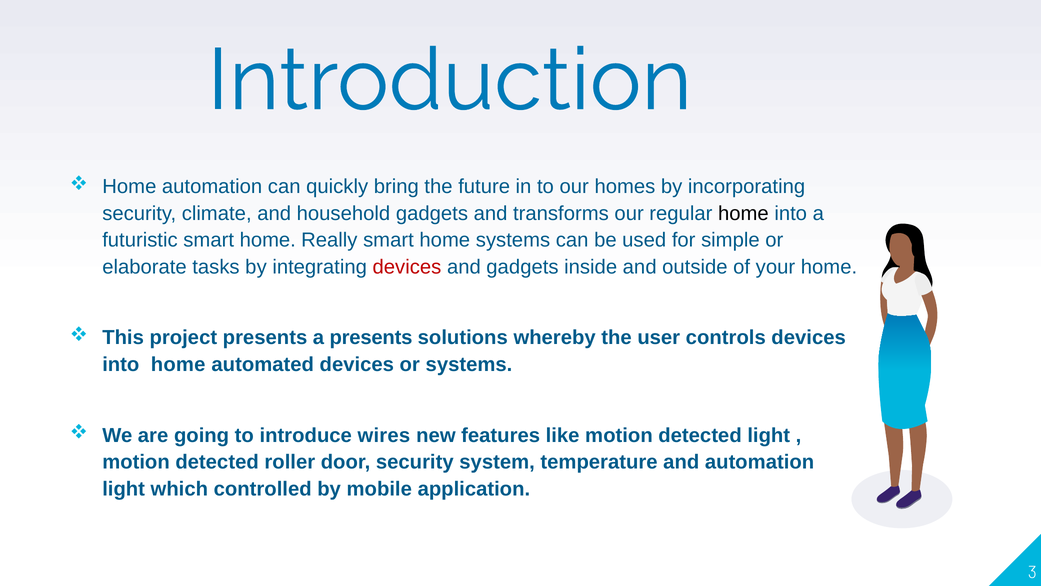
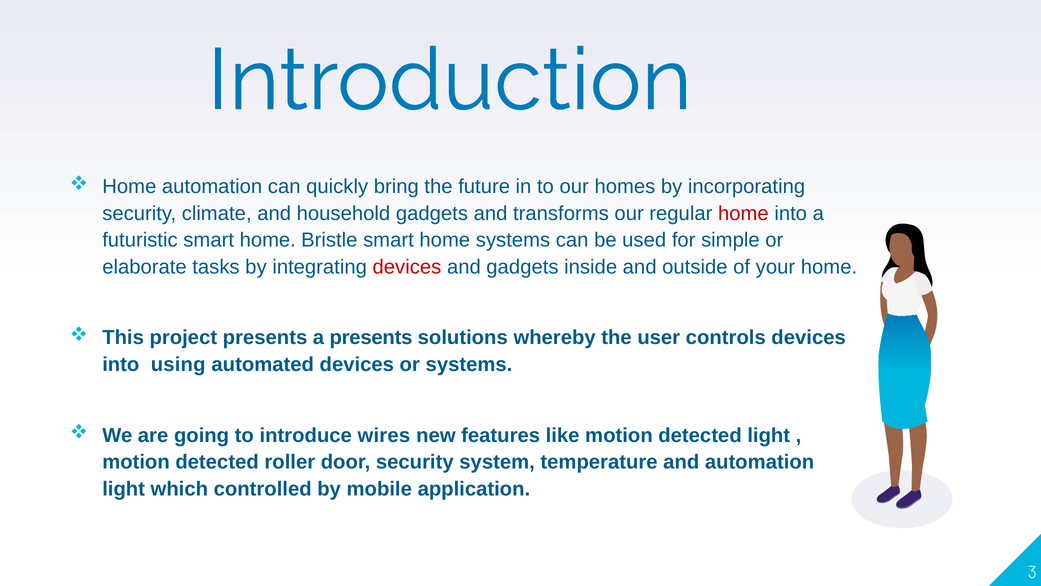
home at (743, 213) colour: black -> red
Really: Really -> Bristle
into home: home -> using
